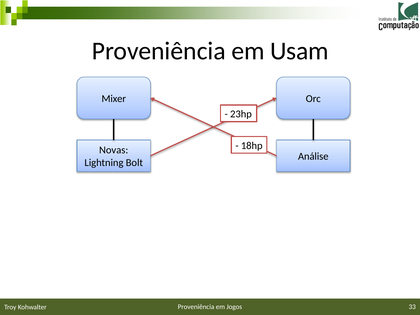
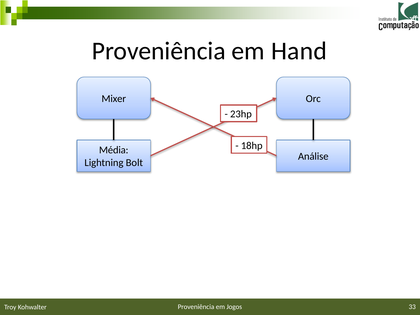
Usam: Usam -> Hand
Novas: Novas -> Média
